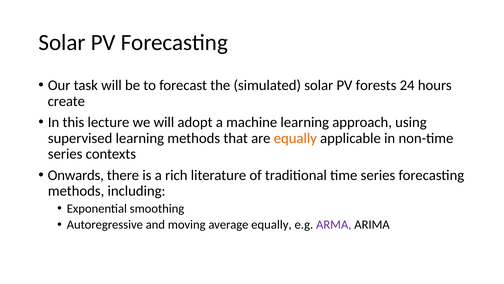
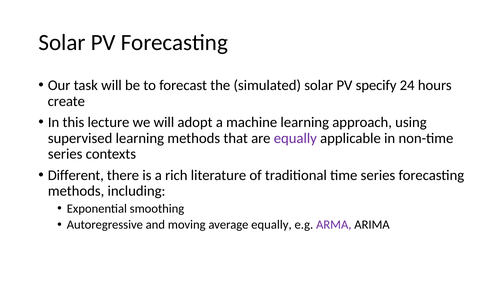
forests: forests -> specify
equally at (295, 138) colour: orange -> purple
Onwards: Onwards -> Different
